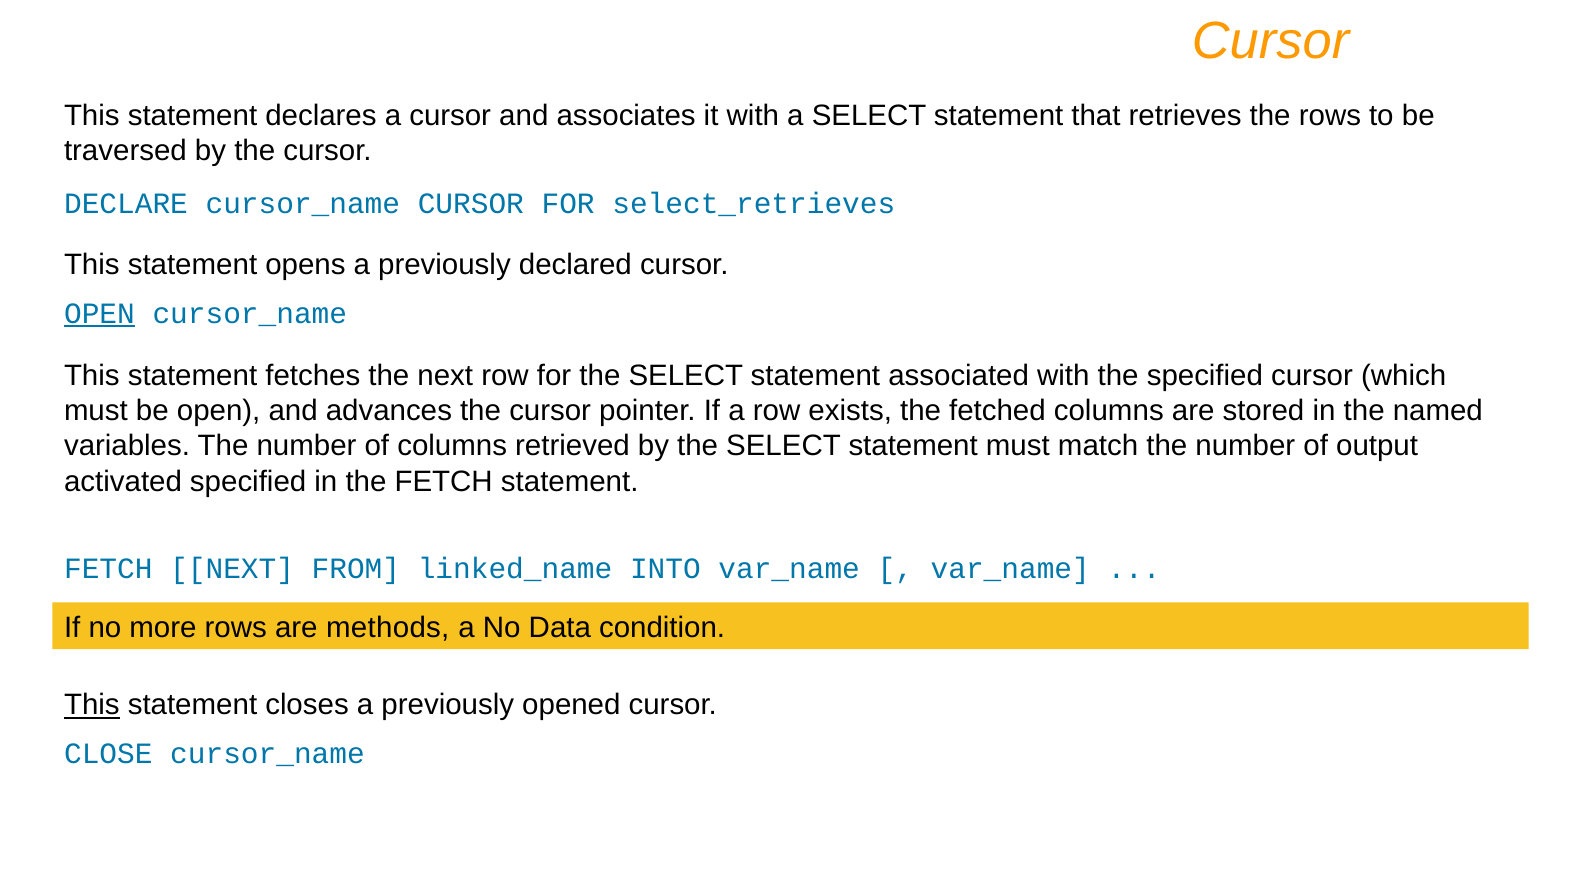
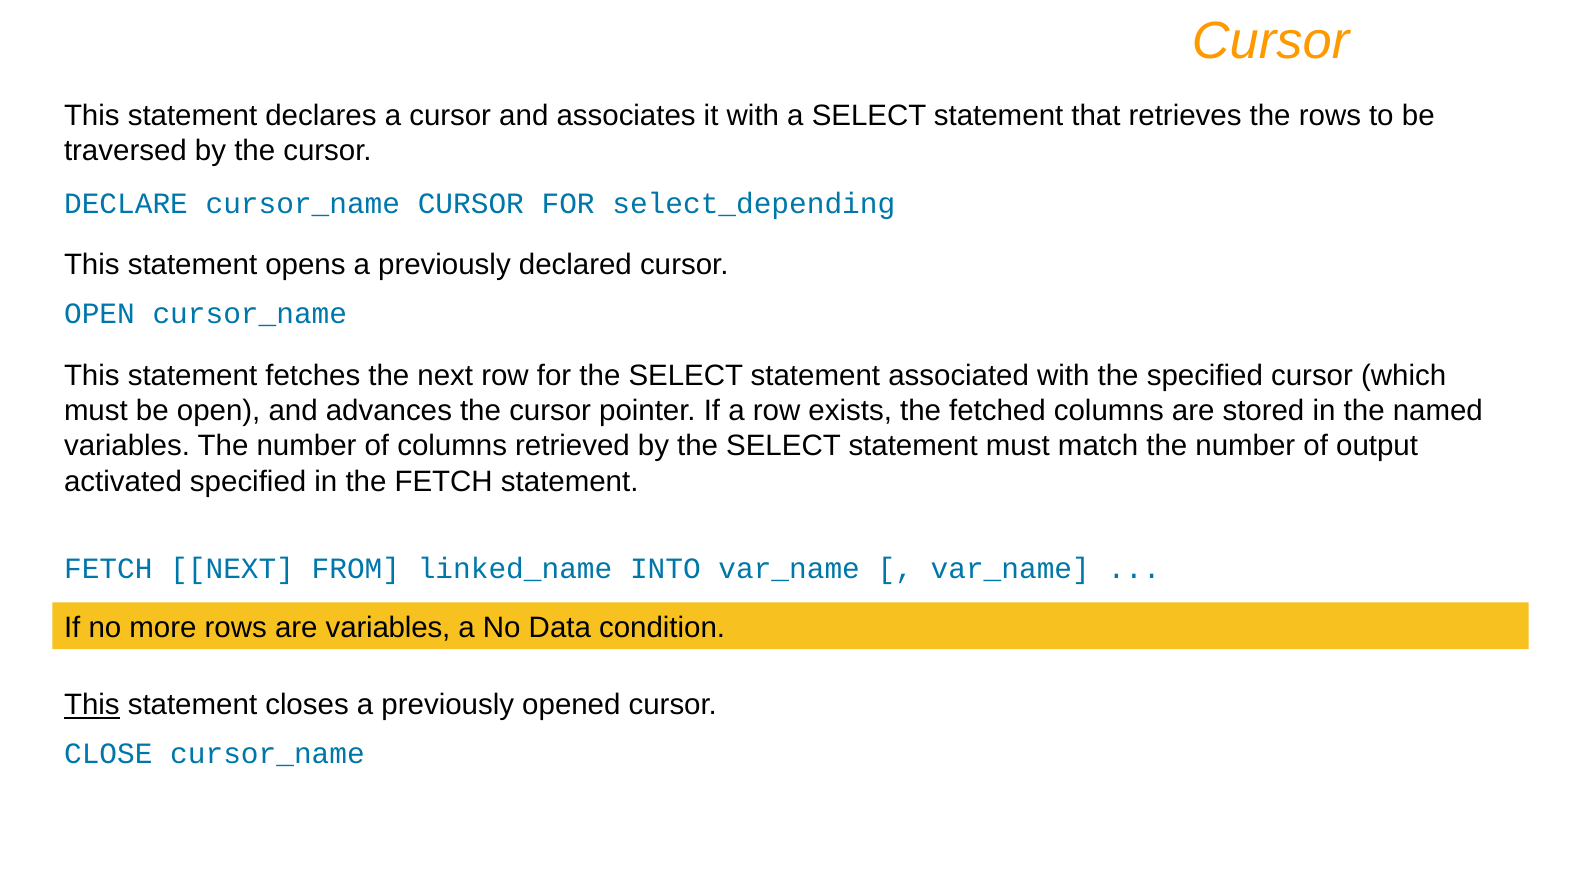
select_retrieves: select_retrieves -> select_depending
OPEN at (99, 314) underline: present -> none
are methods: methods -> variables
